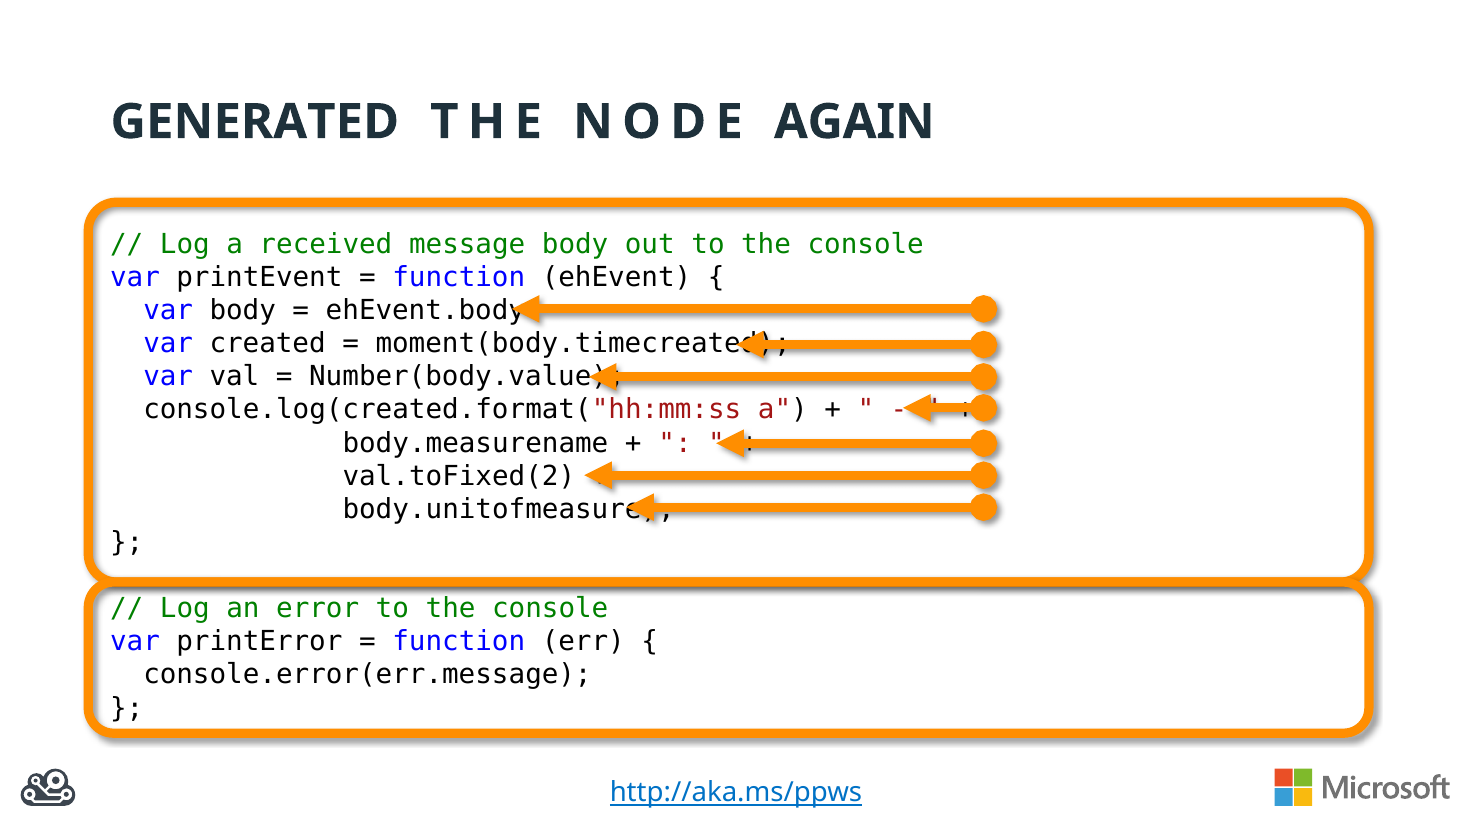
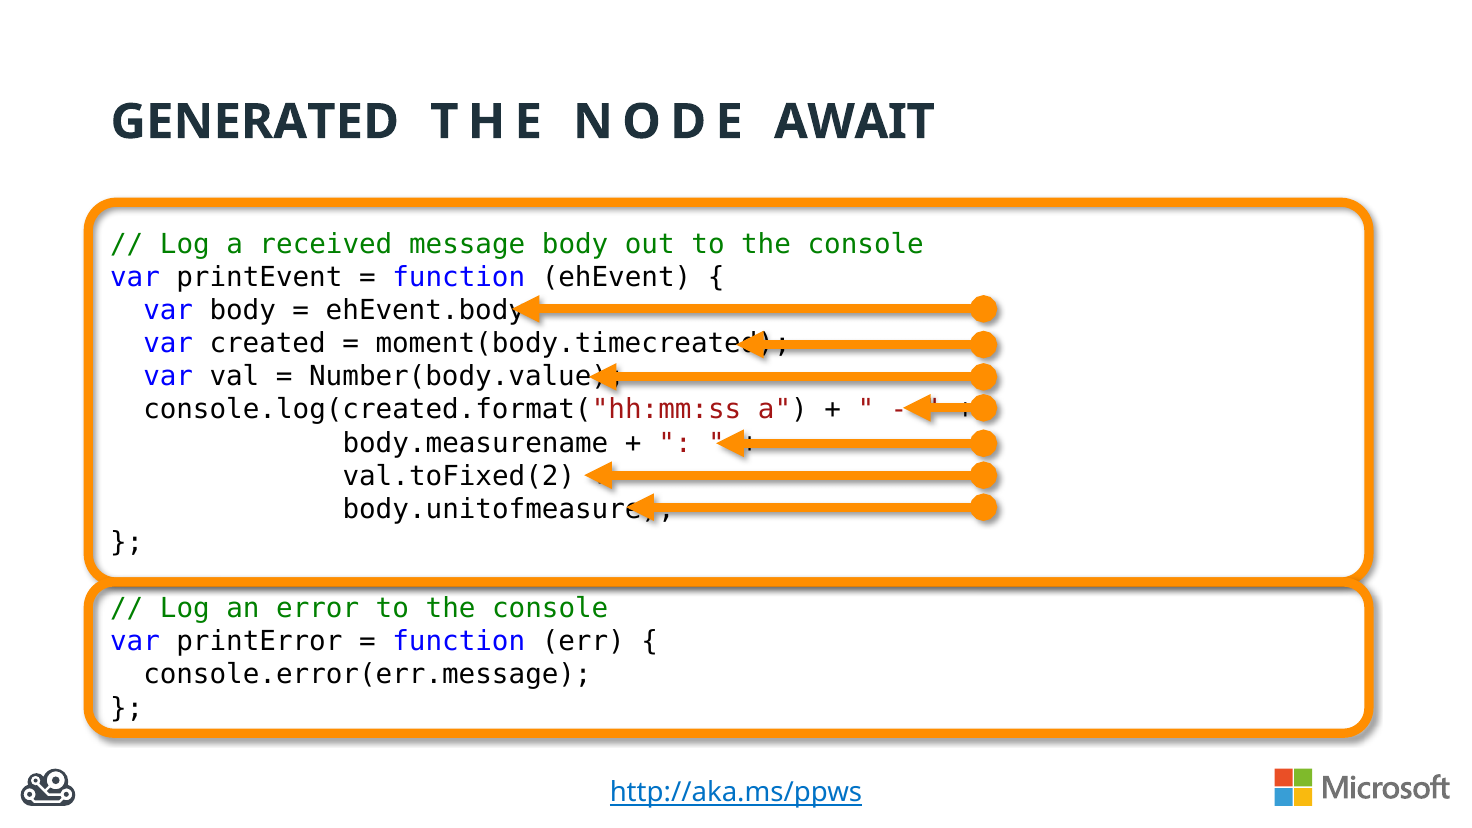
AGAIN: AGAIN -> AWAIT
